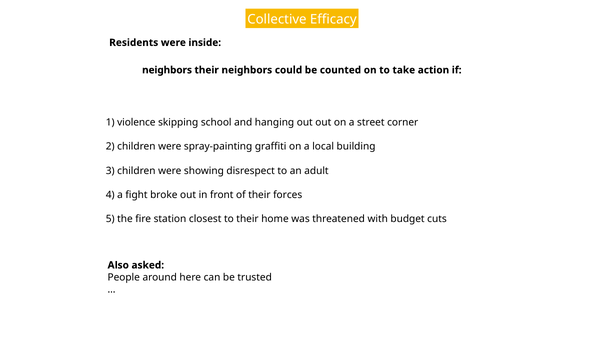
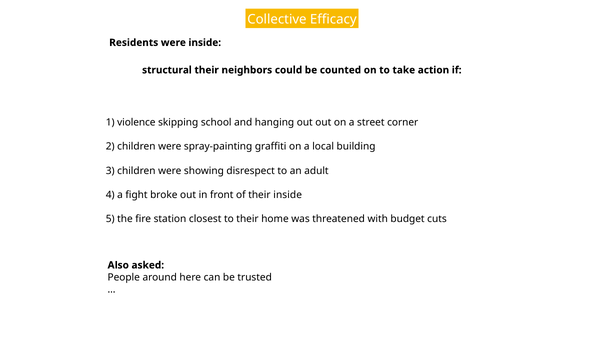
neighbors at (167, 70): neighbors -> structural
their forces: forces -> inside
